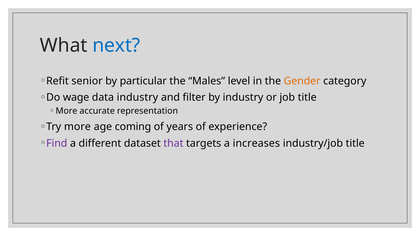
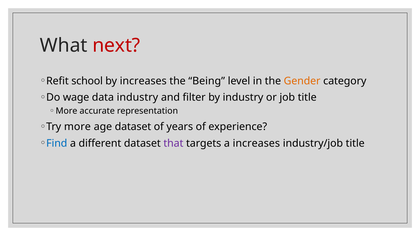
next colour: blue -> red
senior: senior -> school
by particular: particular -> increases
Males: Males -> Being
age coming: coming -> dataset
Find colour: purple -> blue
